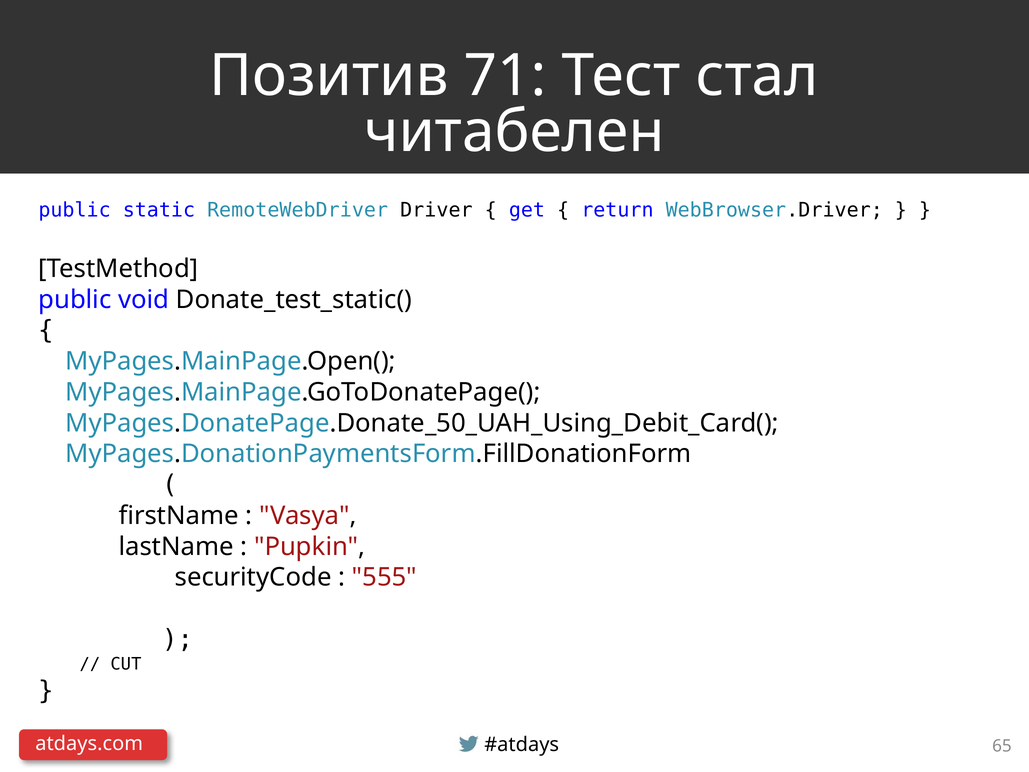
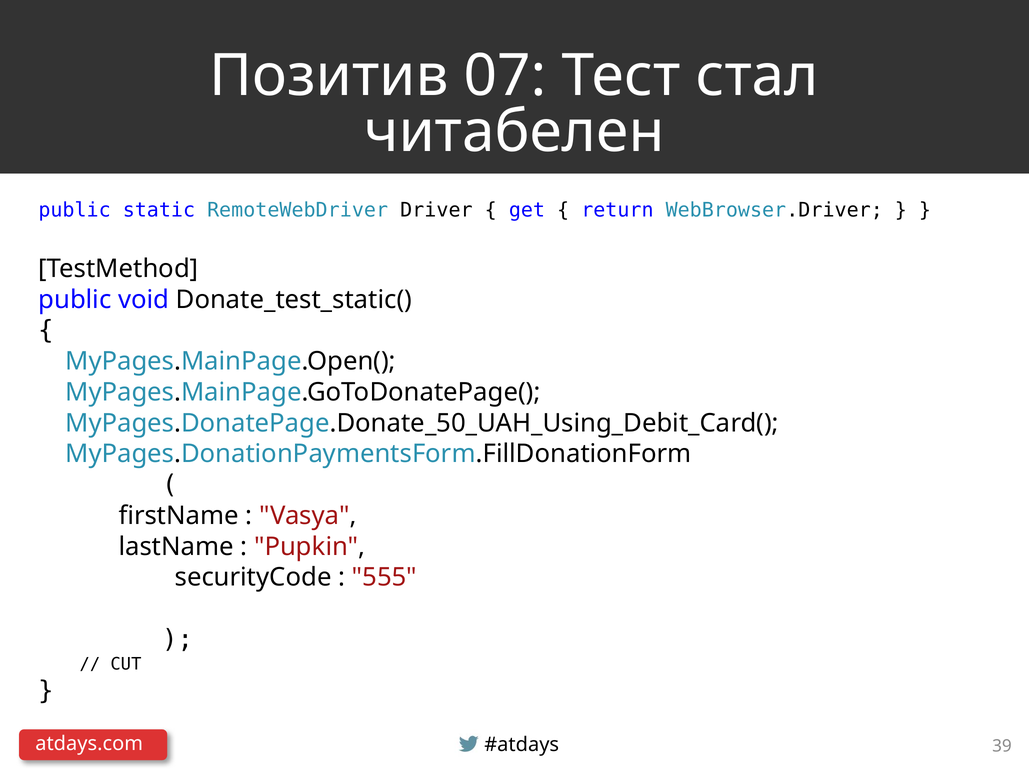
71: 71 -> 07
65: 65 -> 39
